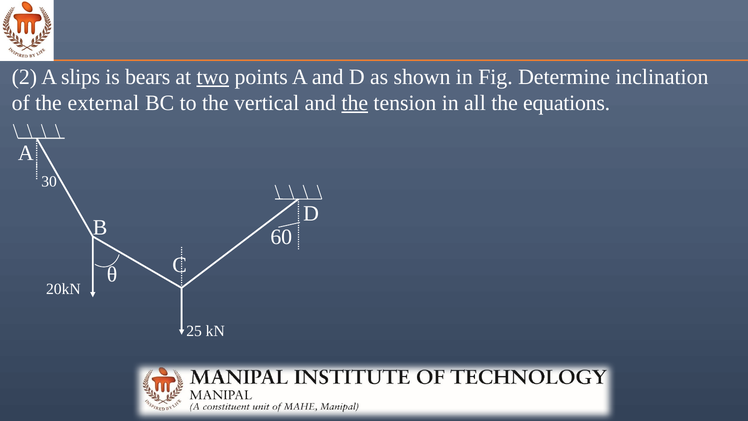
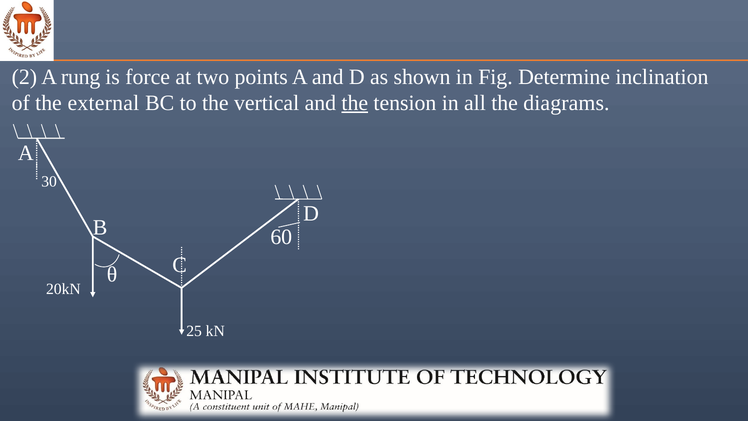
slips: slips -> rung
bears: bears -> force
two underline: present -> none
equations: equations -> diagrams
